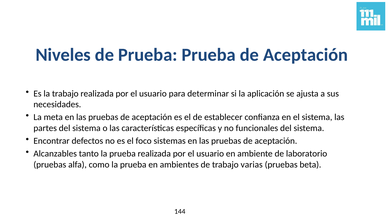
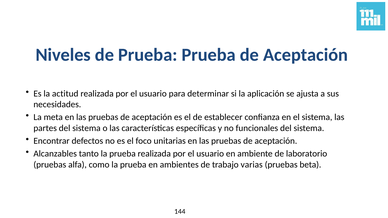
la trabajo: trabajo -> actitud
sistemas: sistemas -> unitarias
